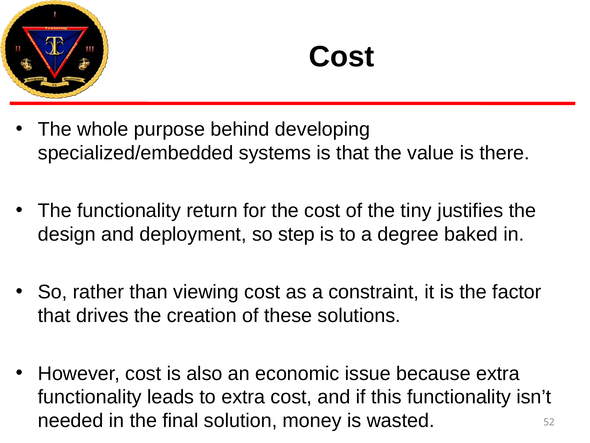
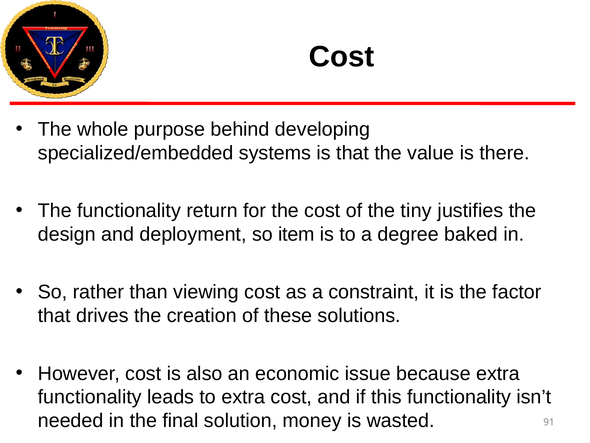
step: step -> item
52: 52 -> 91
